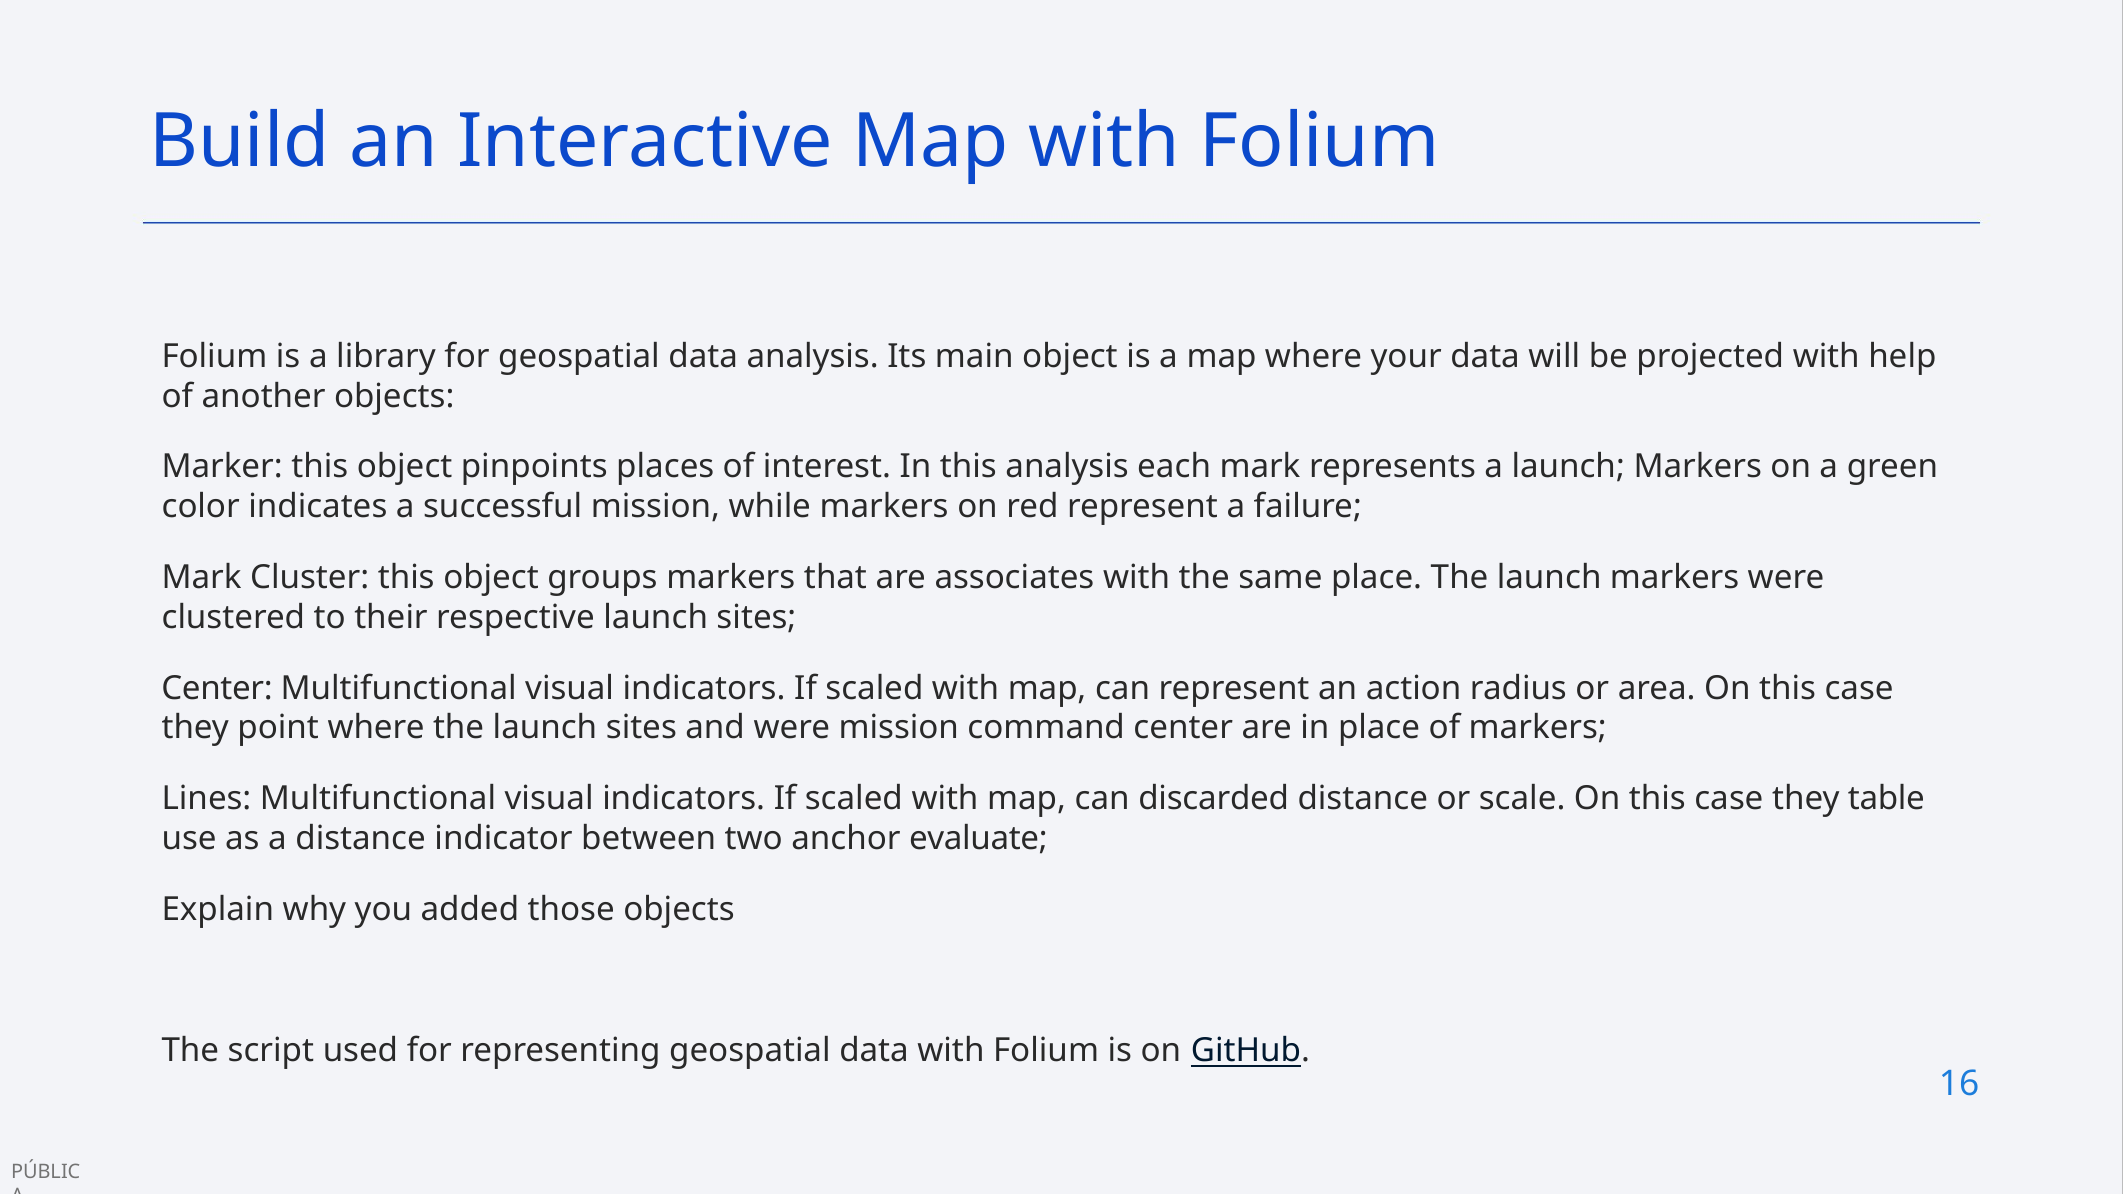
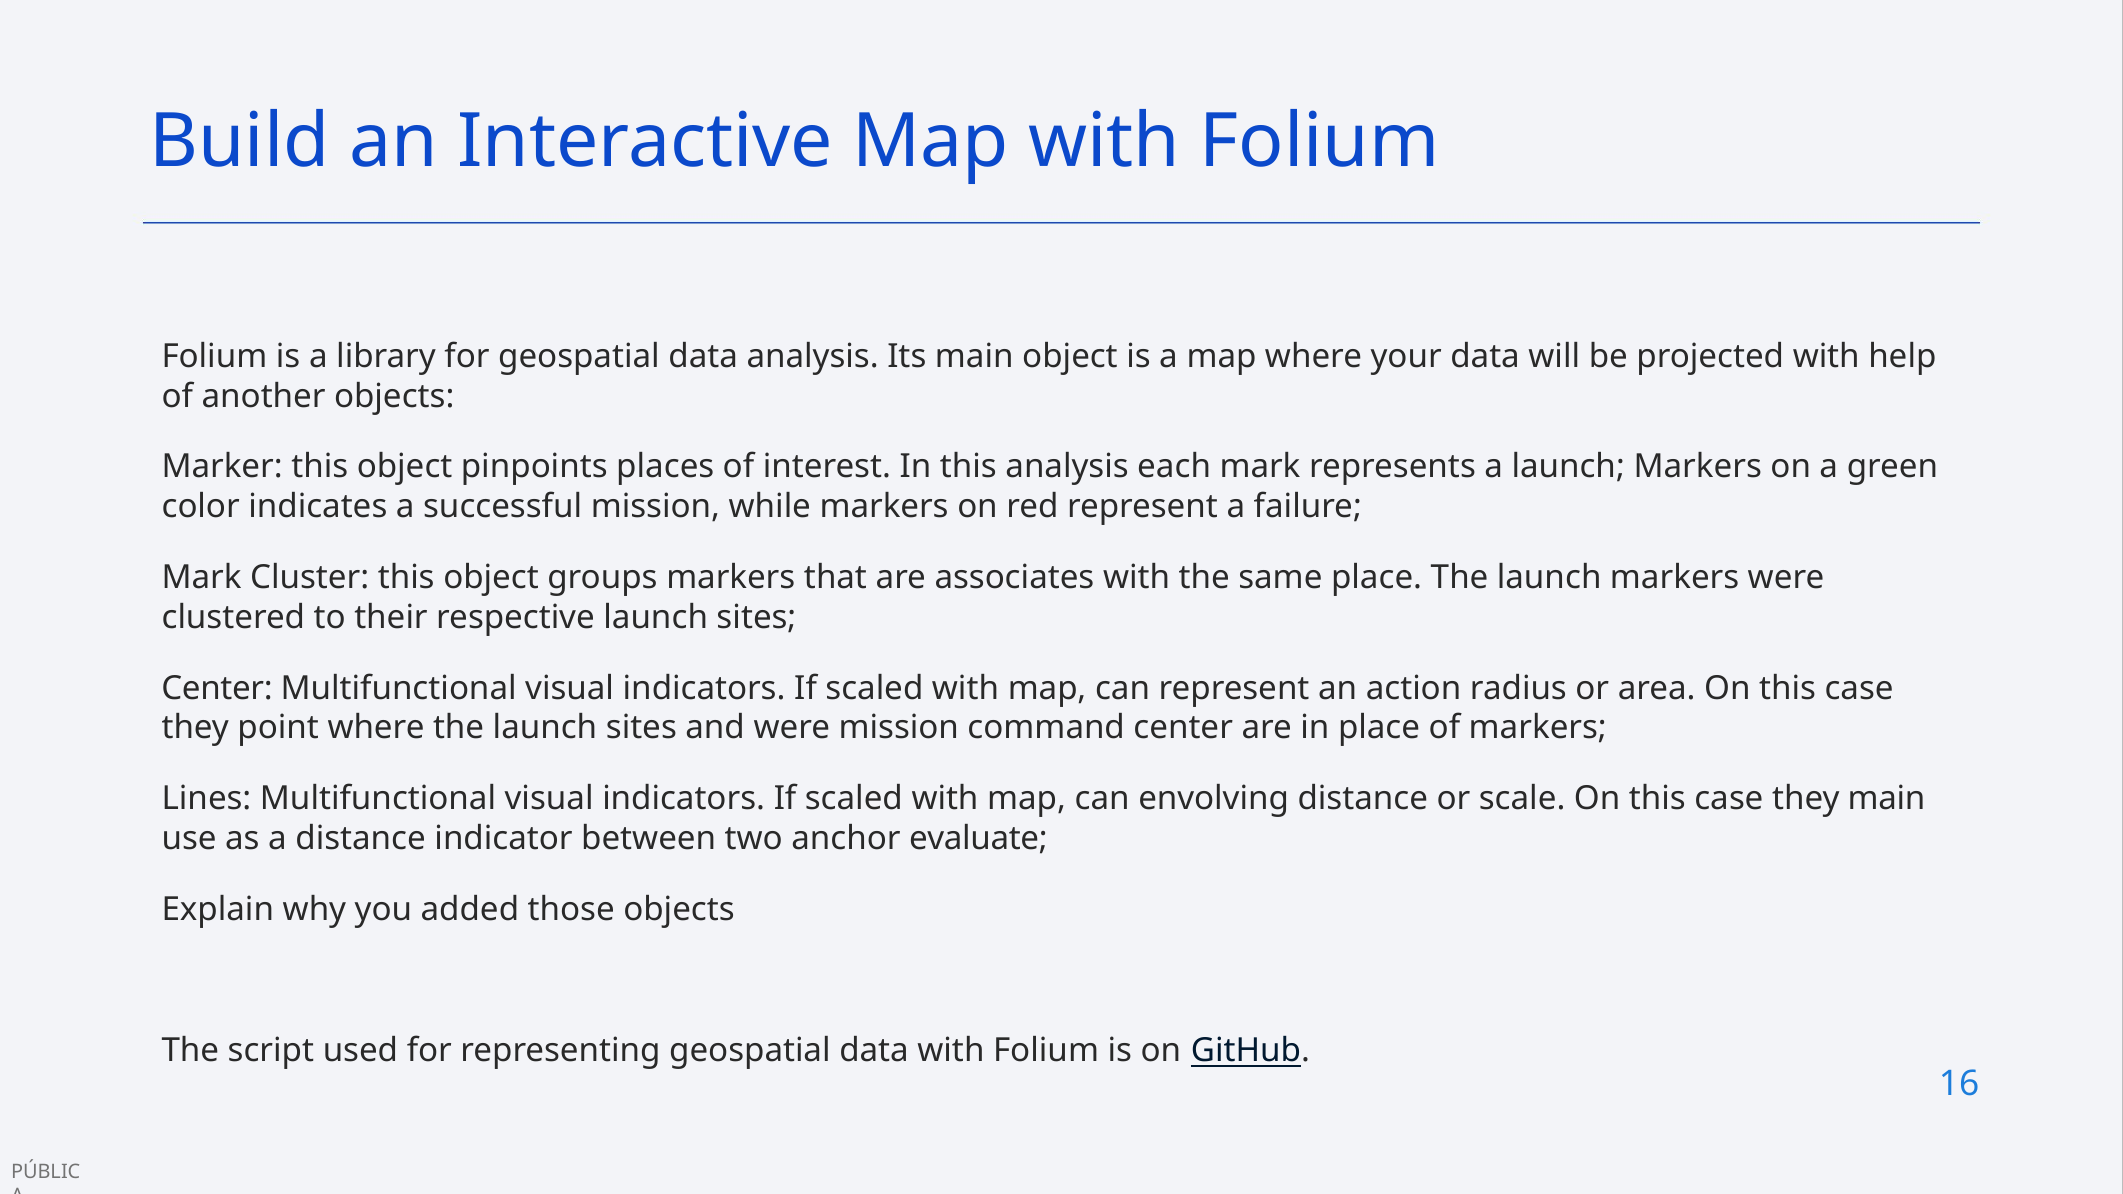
discarded: discarded -> envolving
they table: table -> main
